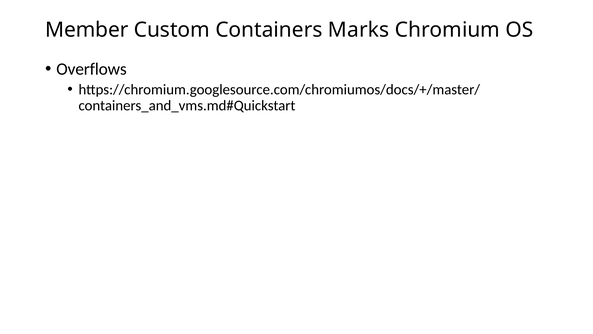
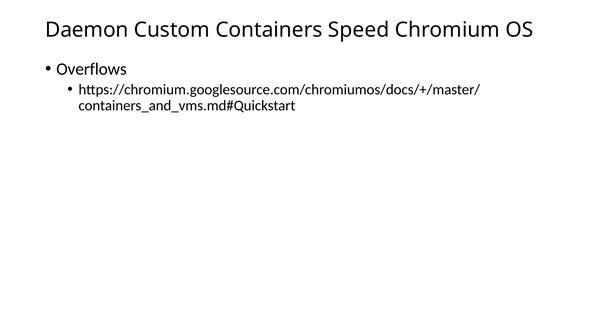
Member: Member -> Daemon
Marks: Marks -> Speed
